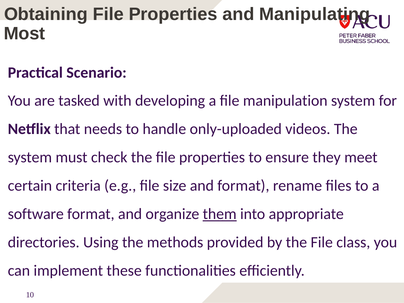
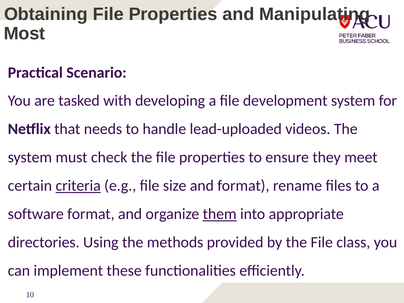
manipulation: manipulation -> development
only-uploaded: only-uploaded -> lead-uploaded
criteria underline: none -> present
